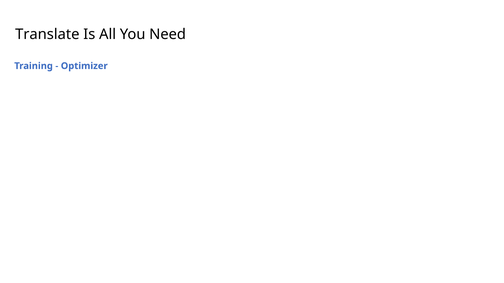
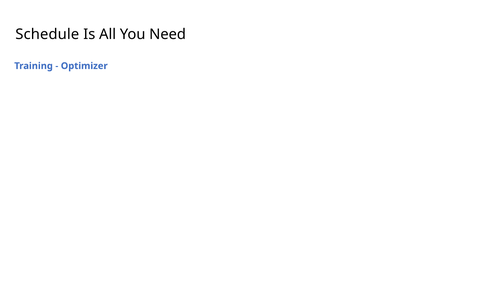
Translate: Translate -> Schedule
